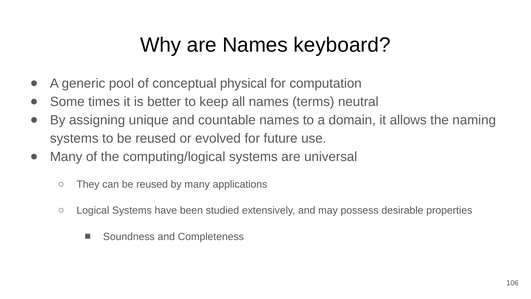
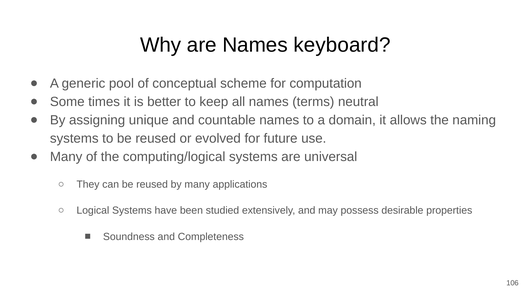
physical: physical -> scheme
